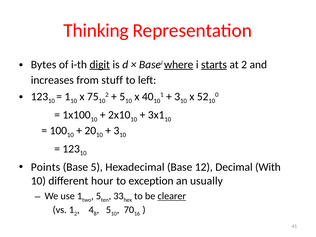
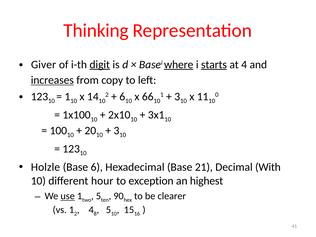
Bytes: Bytes -> Giver
at 2: 2 -> 4
increases underline: none -> present
stuff: stuff -> copy
75: 75 -> 14
5 at (122, 97): 5 -> 6
40: 40 -> 66
52: 52 -> 11
Points: Points -> Holzle
Base 5: 5 -> 6
12: 12 -> 21
usually: usually -> highest
use underline: none -> present
33: 33 -> 90
clearer underline: present -> none
70: 70 -> 15
